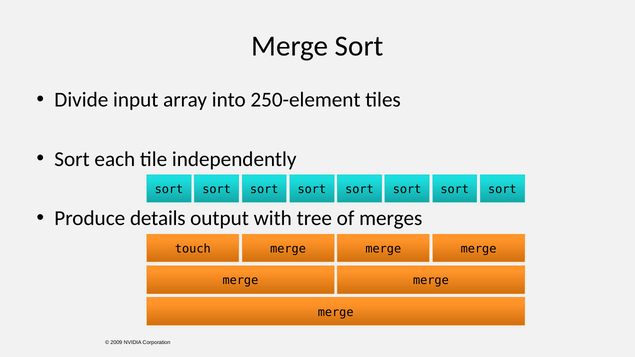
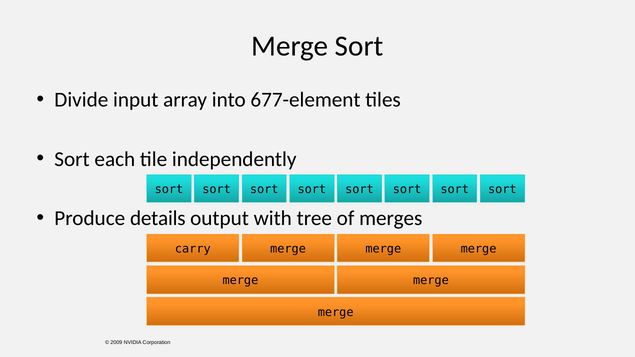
250-element: 250-element -> 677-element
touch: touch -> carry
